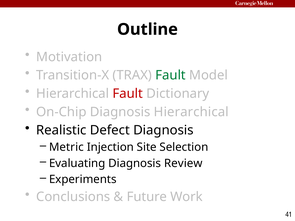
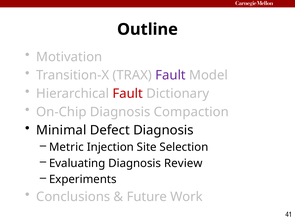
Fault at (171, 75) colour: green -> purple
Diagnosis Hierarchical: Hierarchical -> Compaction
Realistic: Realistic -> Minimal
